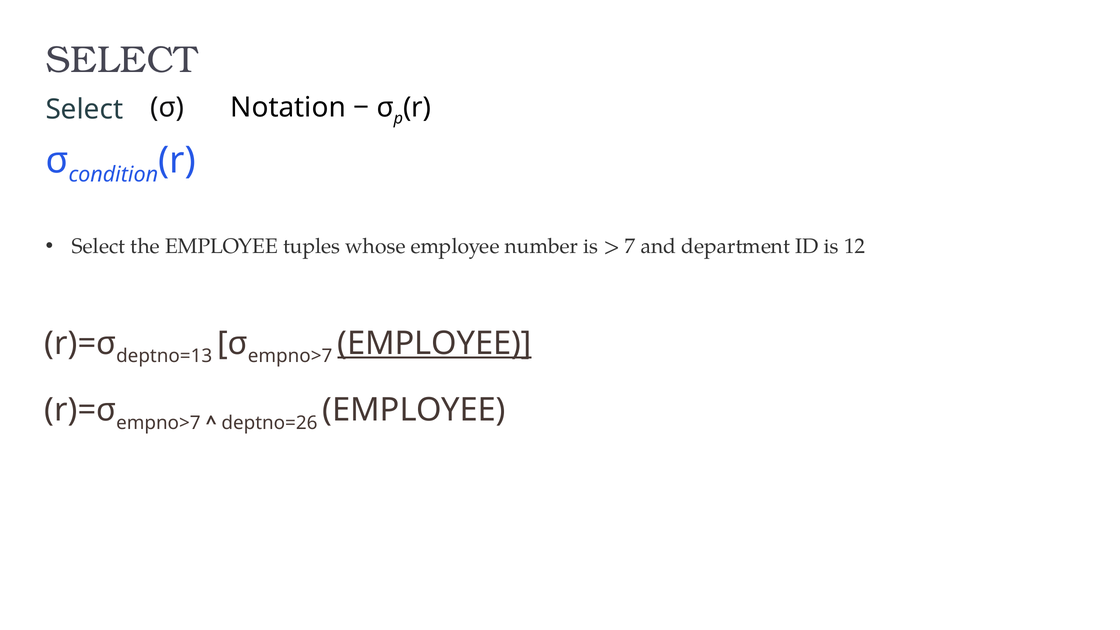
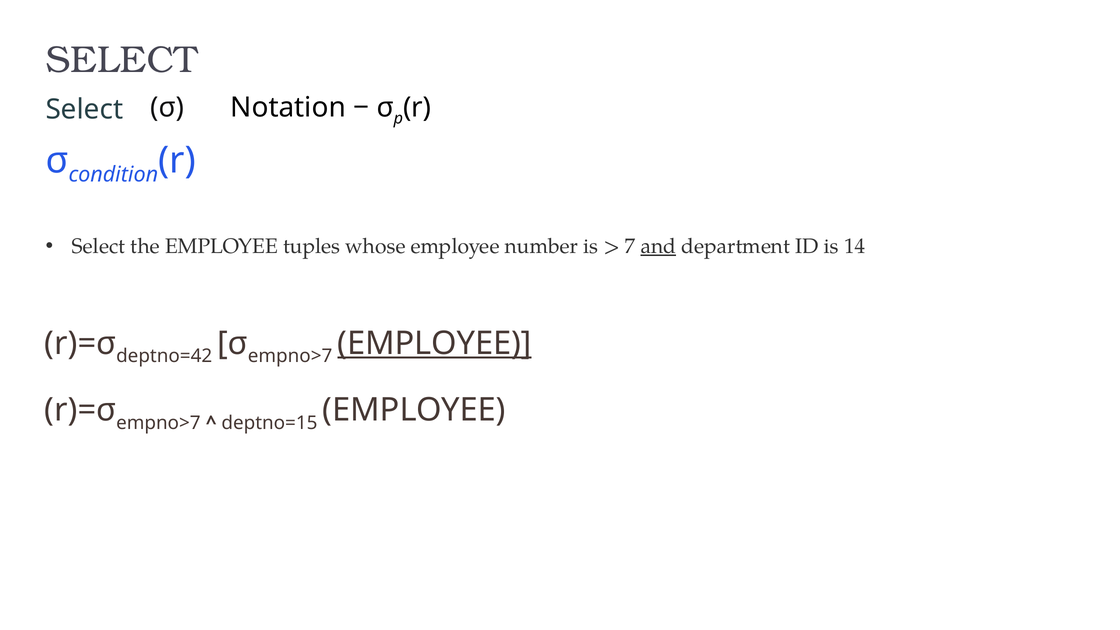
and underline: none -> present
12: 12 -> 14
deptno=13: deptno=13 -> deptno=42
deptno=26: deptno=26 -> deptno=15
